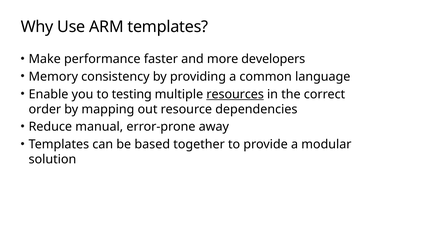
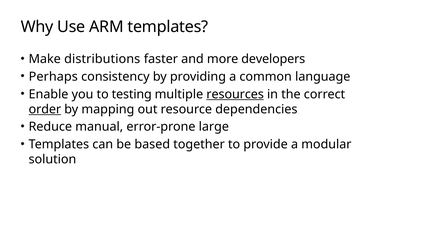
performance: performance -> distributions
Memory: Memory -> Perhaps
order underline: none -> present
away: away -> large
